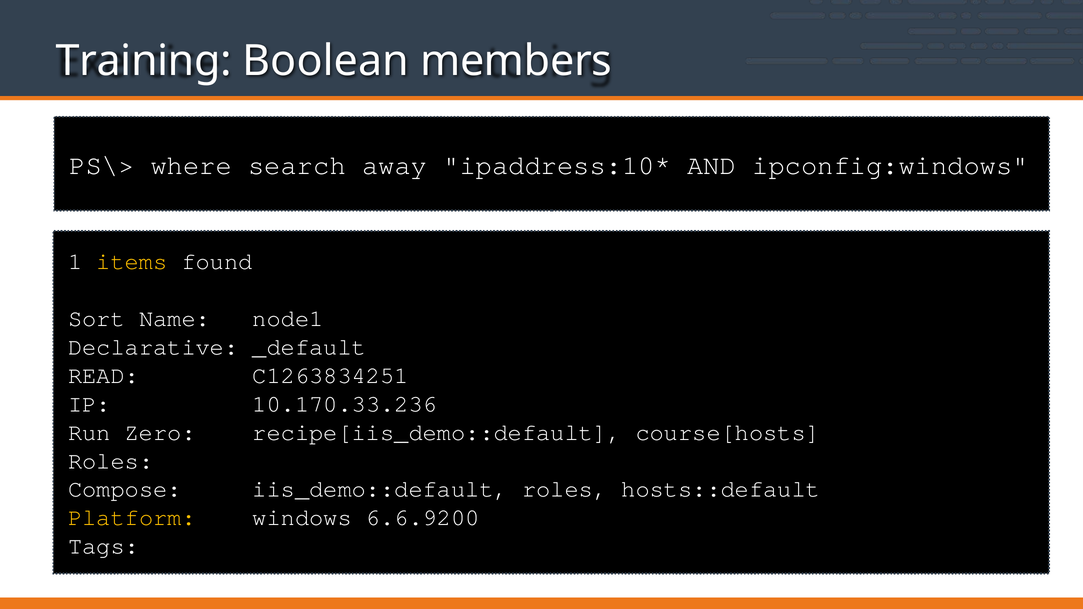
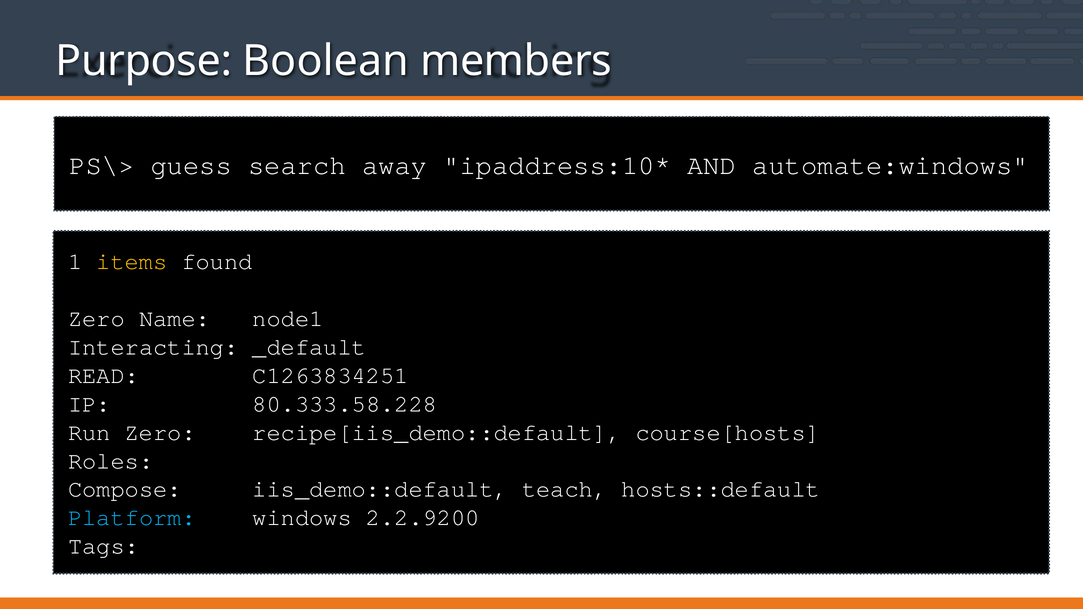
Training: Training -> Purpose
where: where -> guess
ipconfig:windows: ipconfig:windows -> automate:windows
Sort at (96, 319): Sort -> Zero
Declarative: Declarative -> Interacting
10.170.33.236: 10.170.33.236 -> 80.333.58.228
iis_demo::default roles: roles -> teach
Platform colour: yellow -> light blue
6.6.9200: 6.6.9200 -> 2.2.9200
